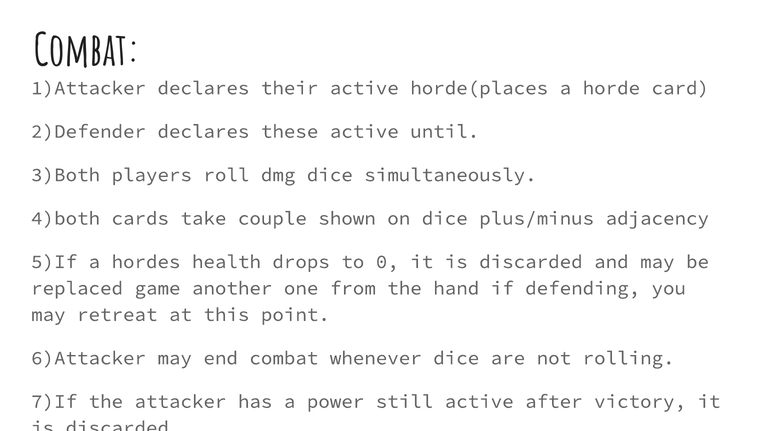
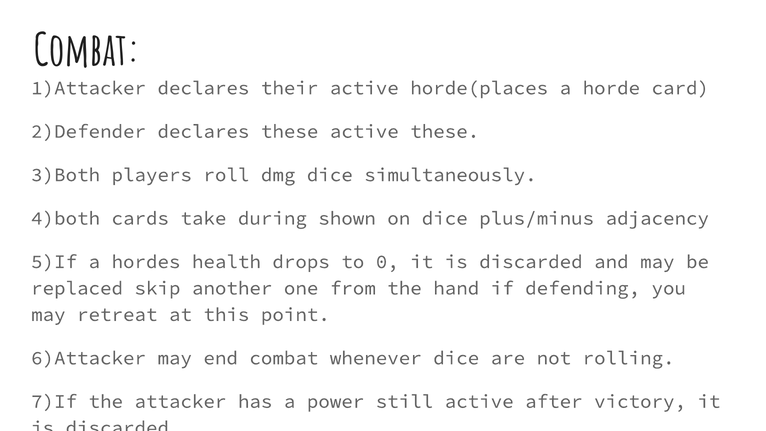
active until: until -> these
couple: couple -> during
game: game -> skip
